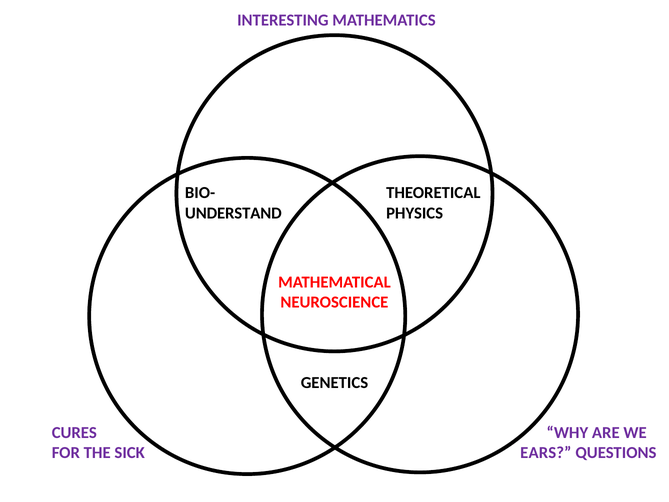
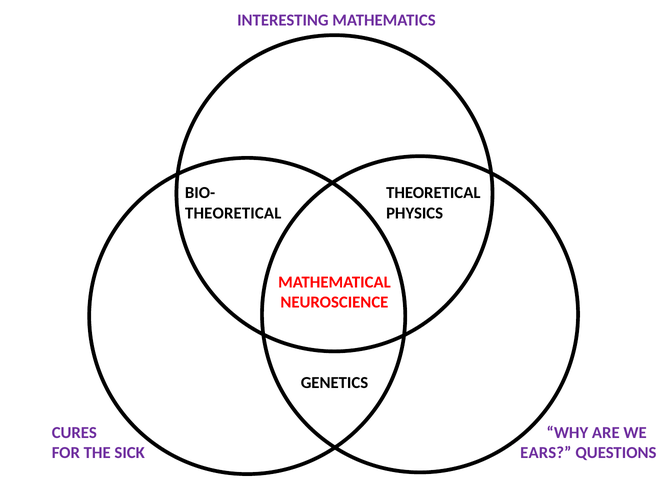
UNDERSTAND at (233, 213): UNDERSTAND -> THEORETICAL
